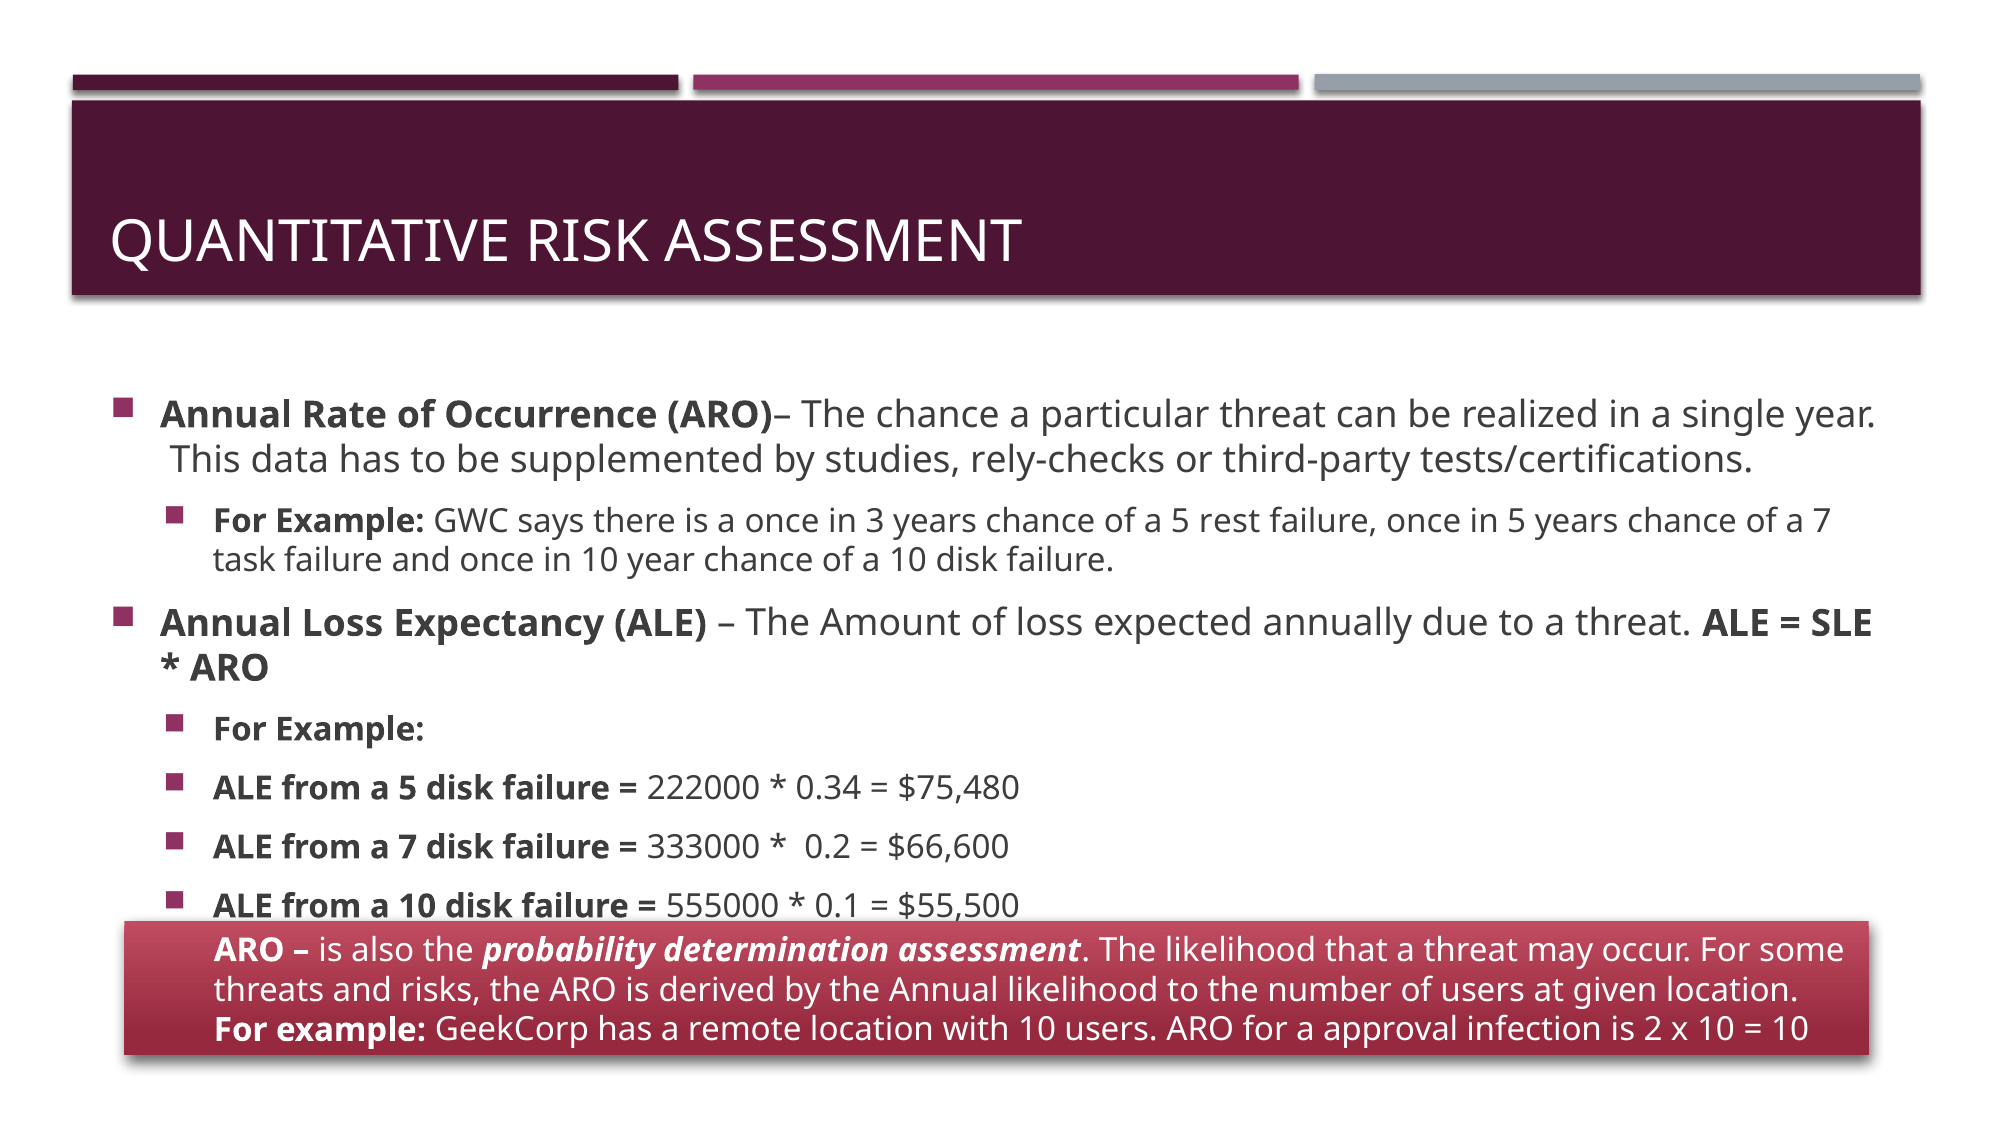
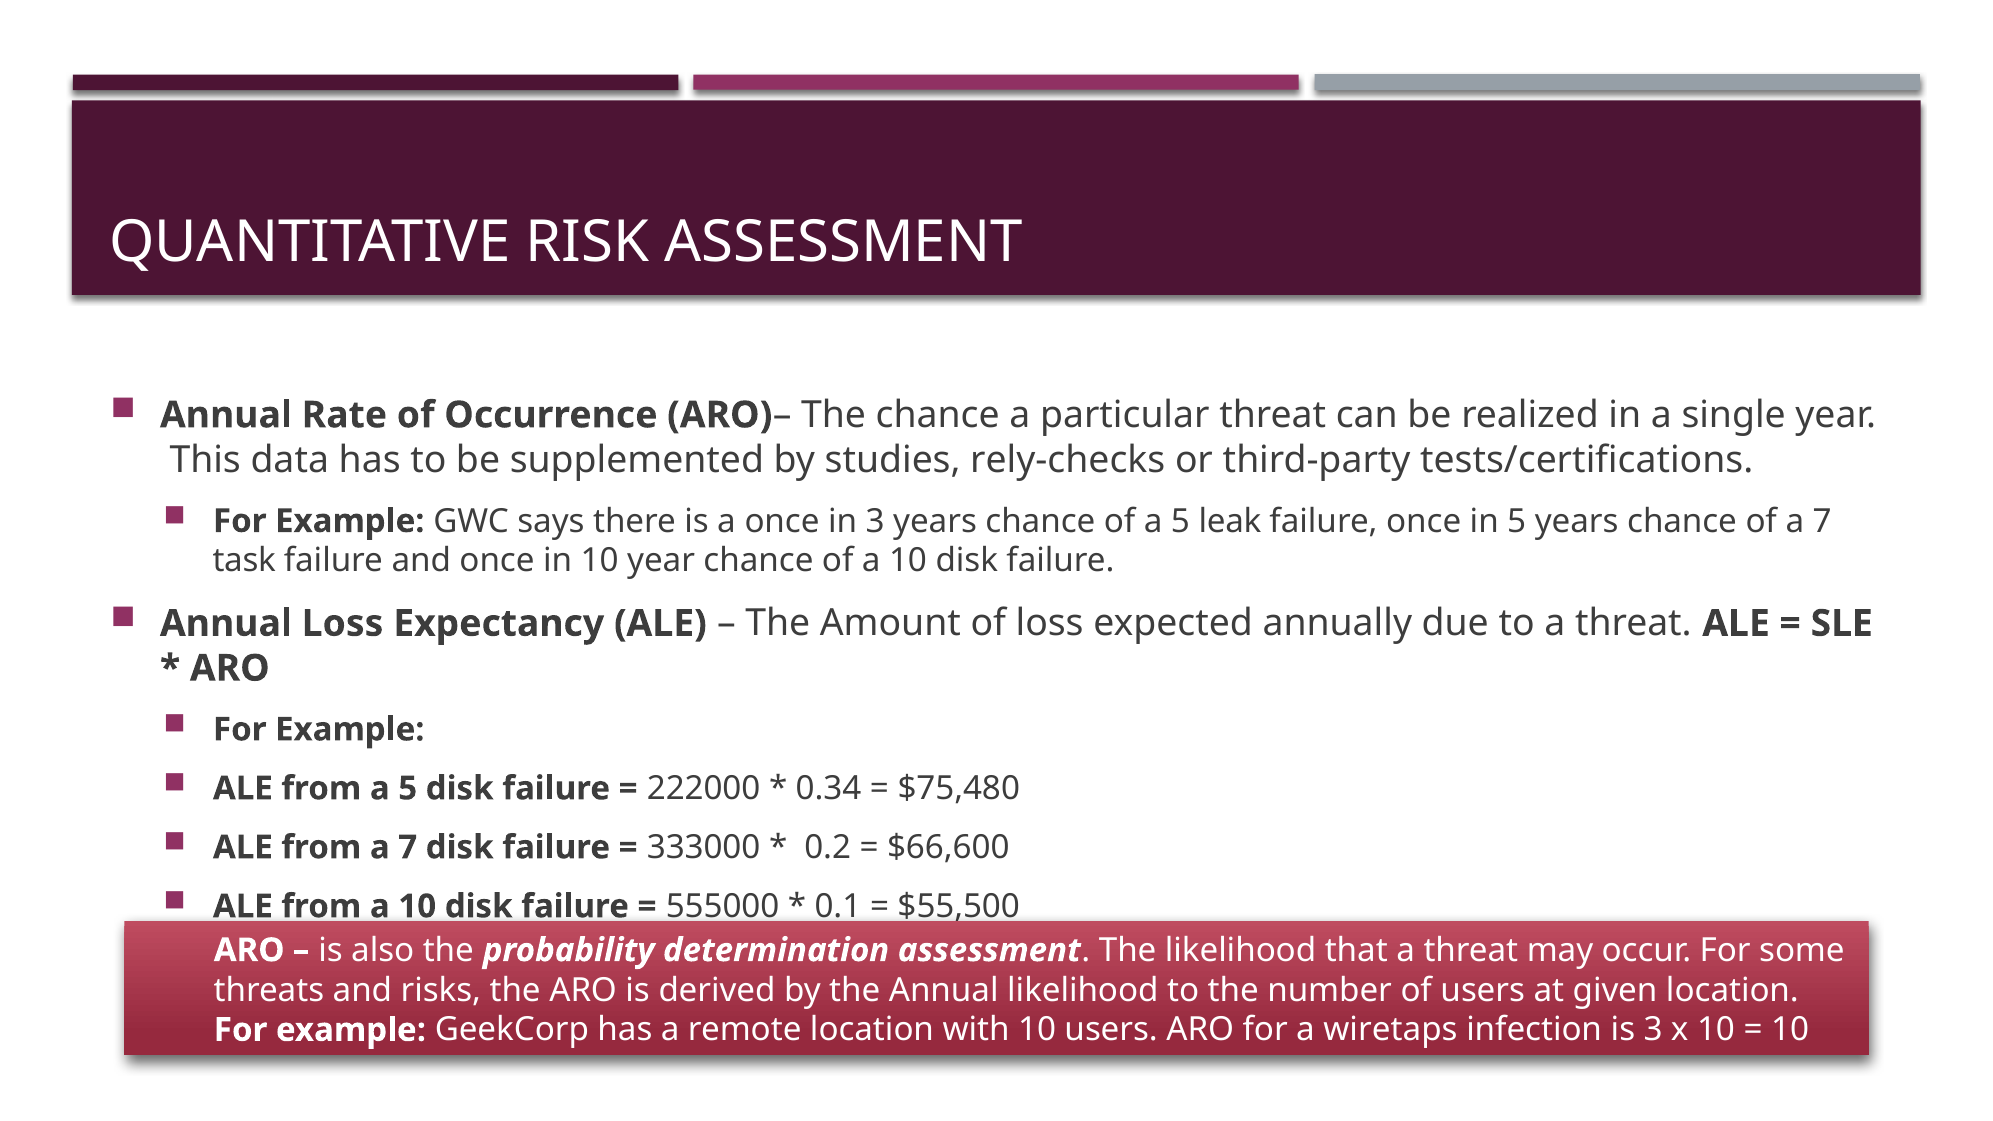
rest: rest -> leak
approval: approval -> wiretaps
is 2: 2 -> 3
